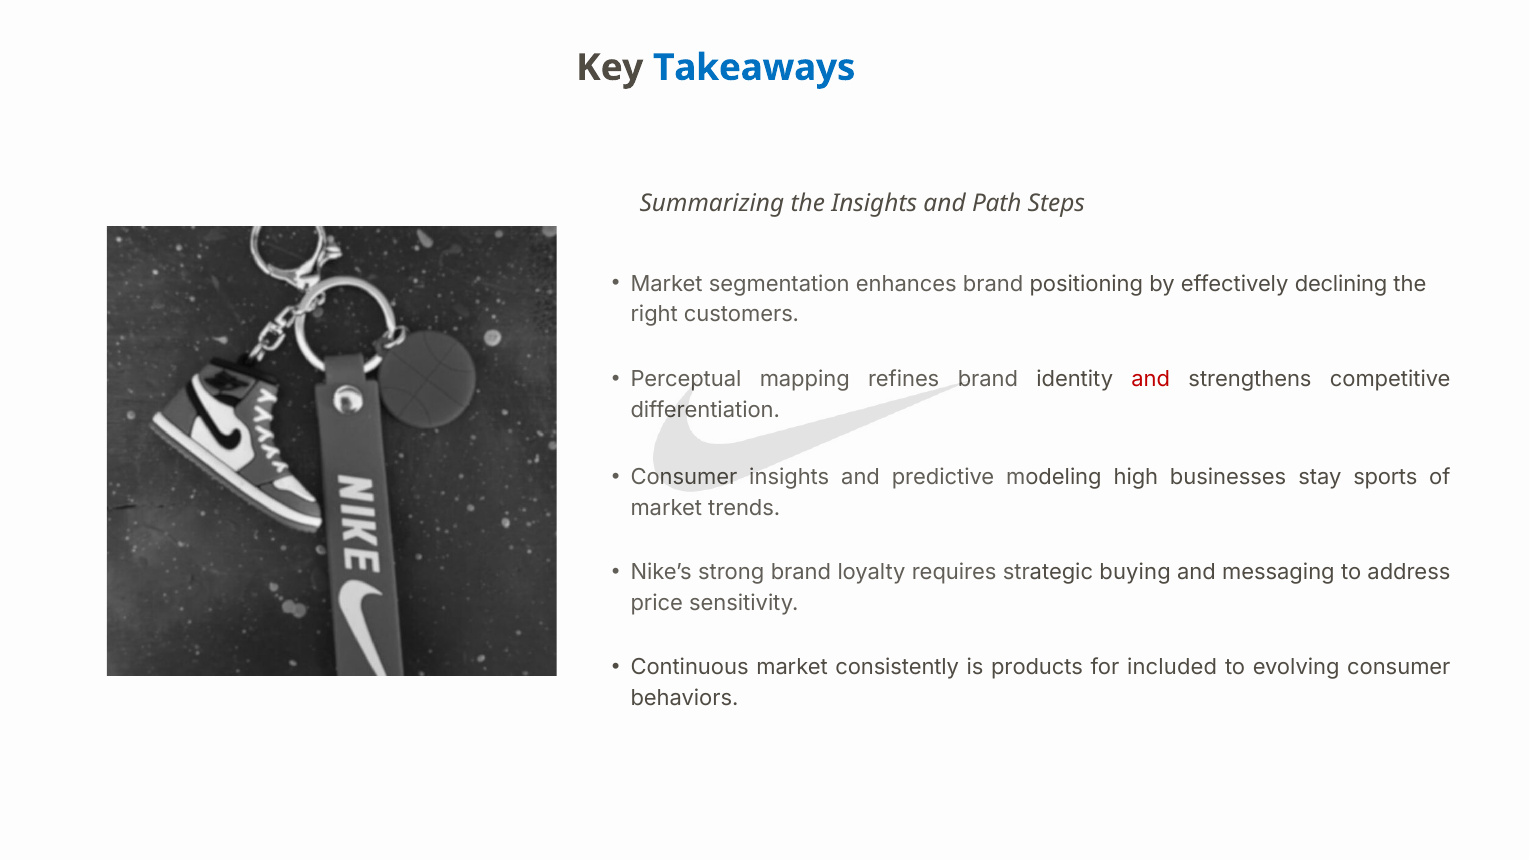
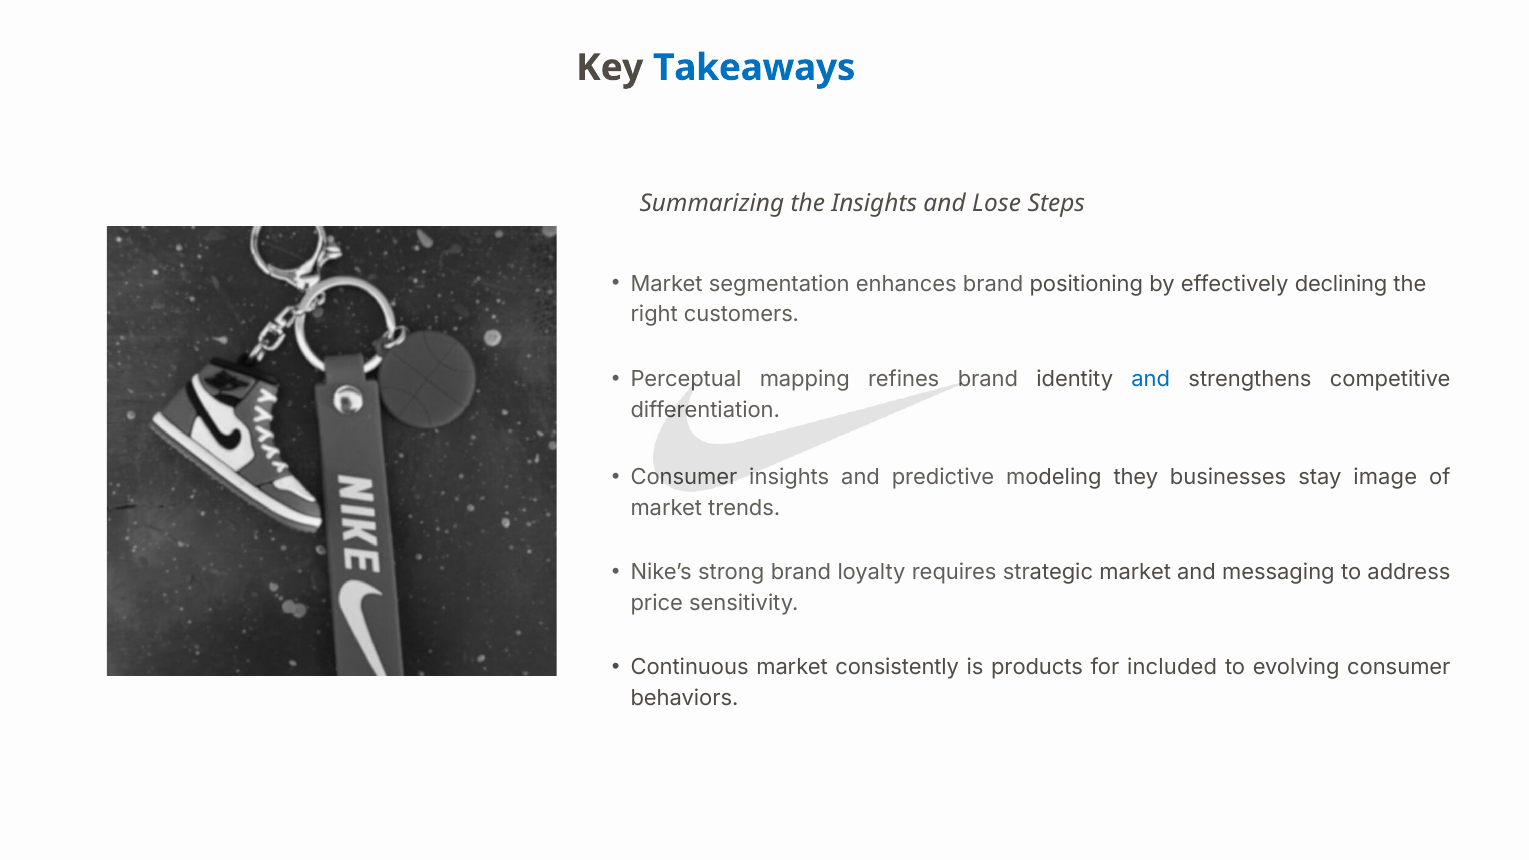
Path: Path -> Lose
and at (1151, 380) colour: red -> blue
high: high -> they
sports: sports -> image
buying at (1135, 572): buying -> market
